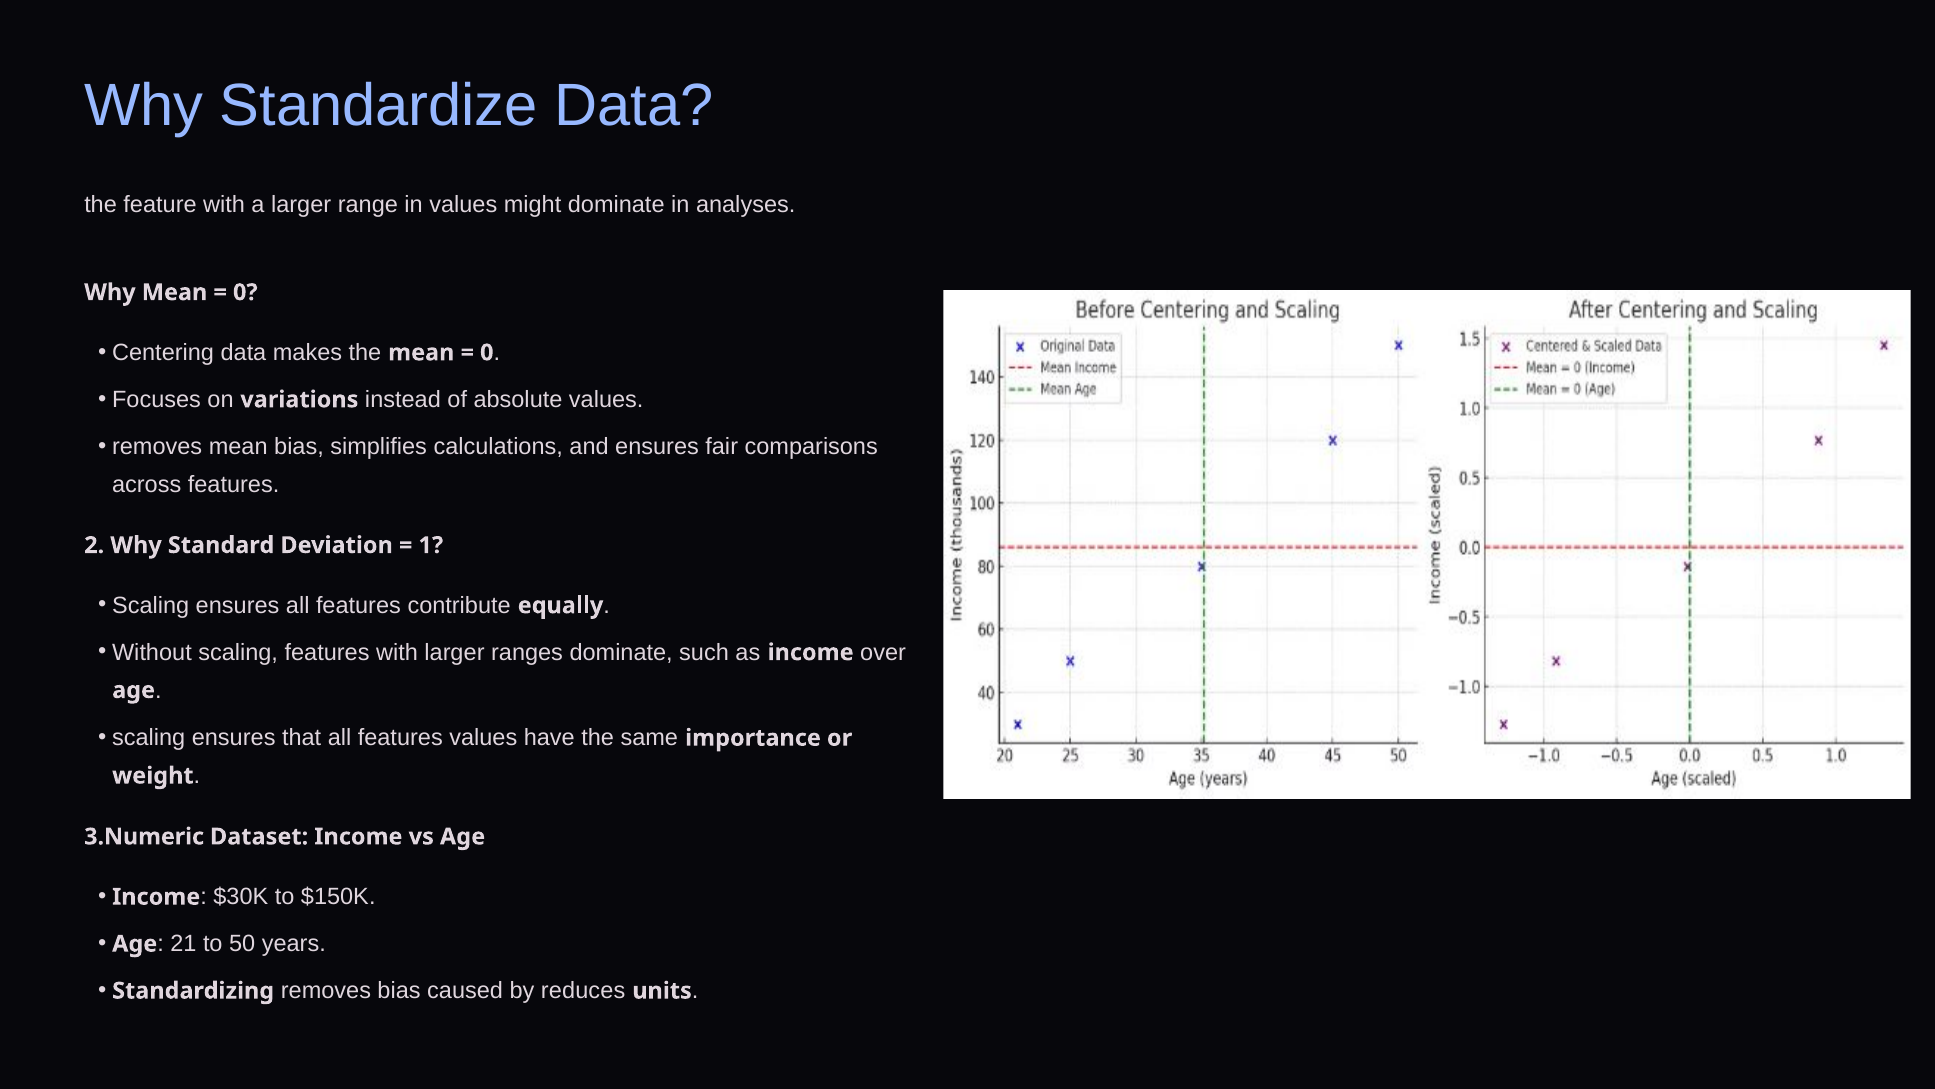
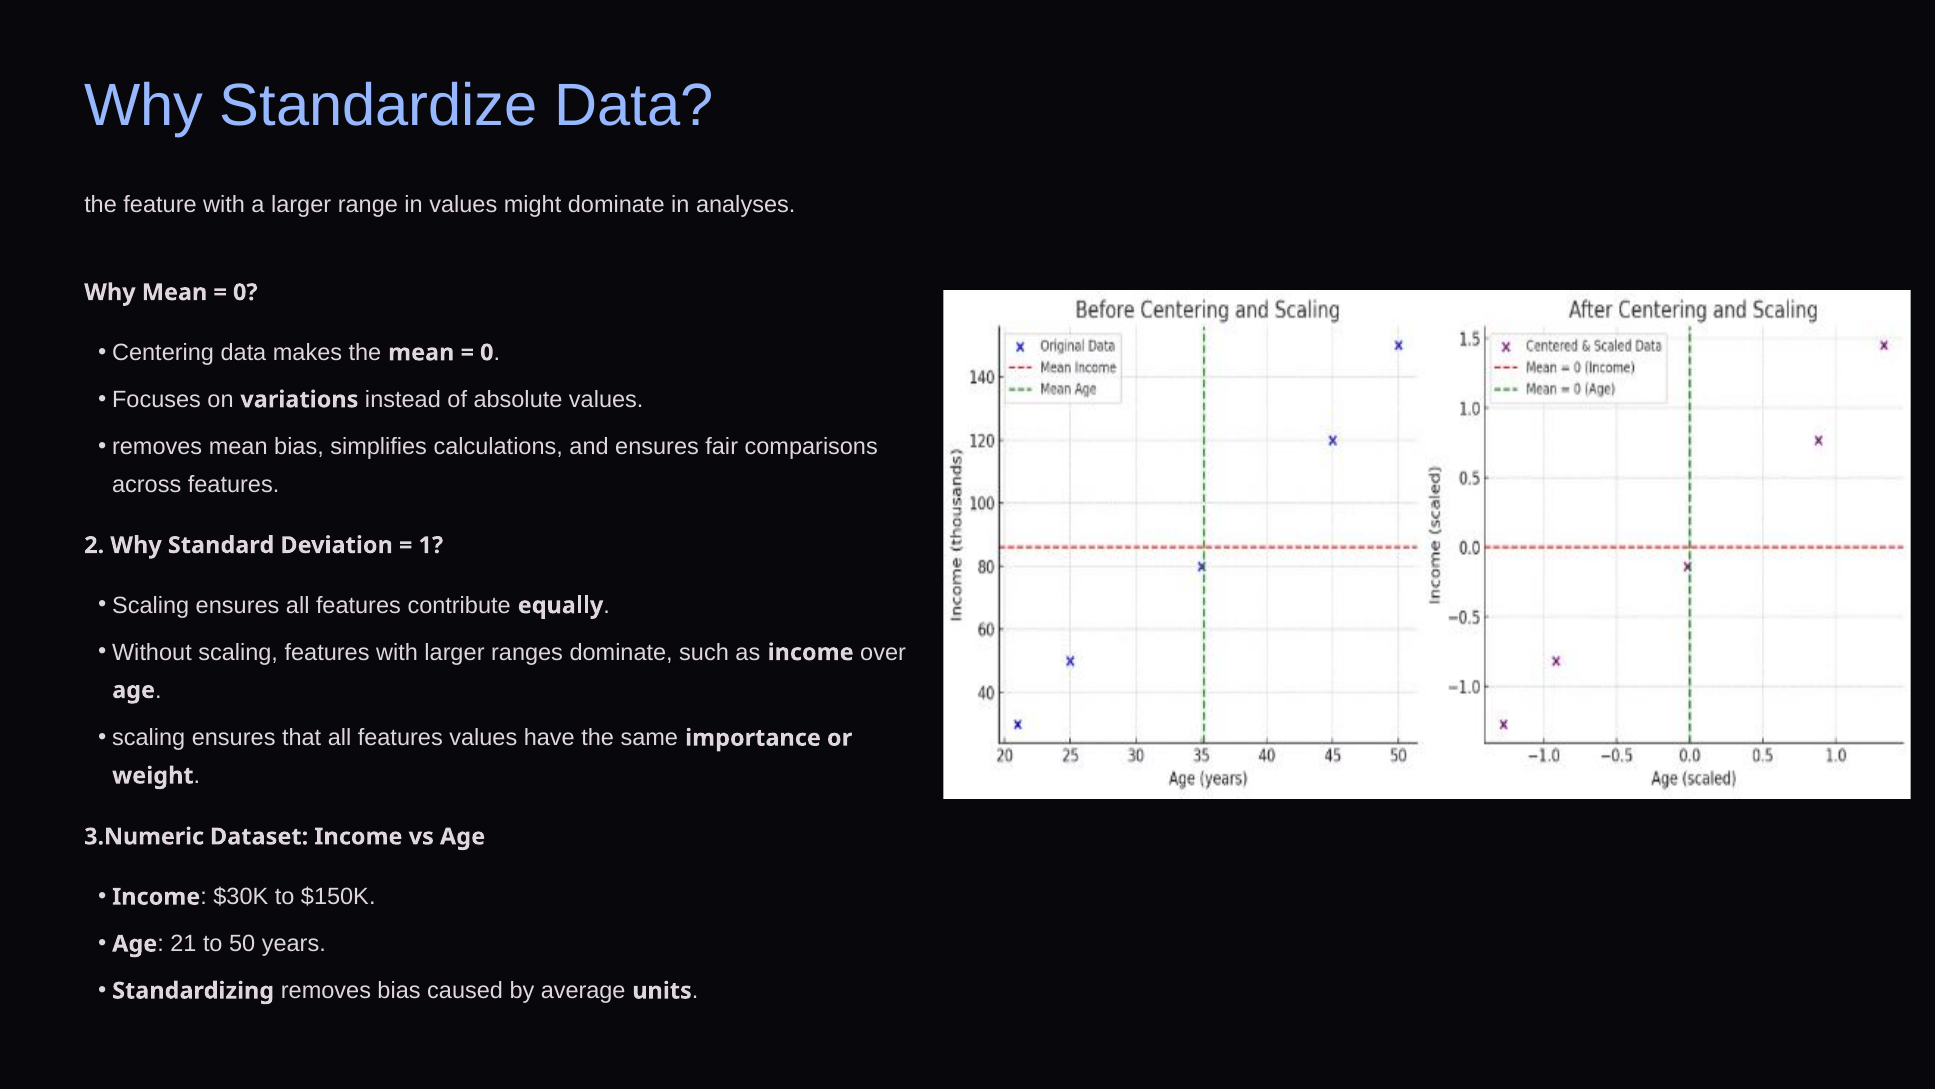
reduces: reduces -> average
